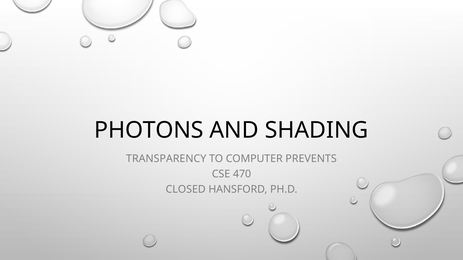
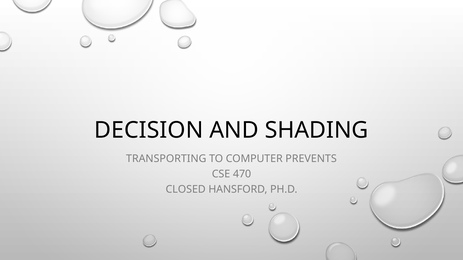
PHOTONS: PHOTONS -> DECISION
TRANSPARENCY: TRANSPARENCY -> TRANSPORTING
